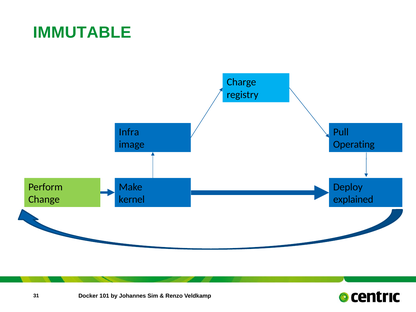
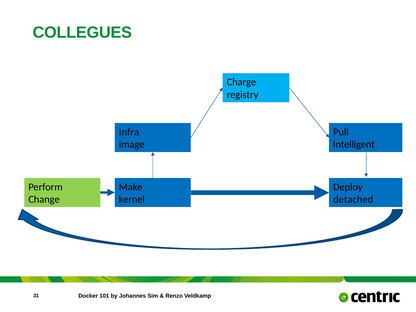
IMMUTABLE: IMMUTABLE -> COLLEGUES
Operating: Operating -> Intelligent
explained: explained -> detached
